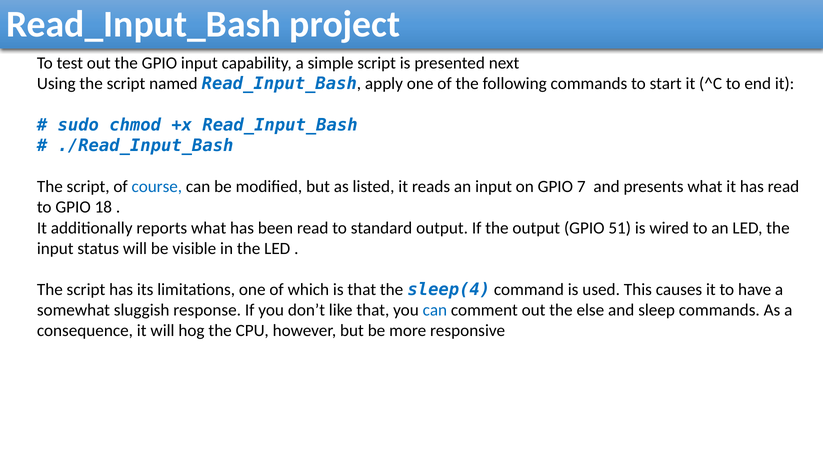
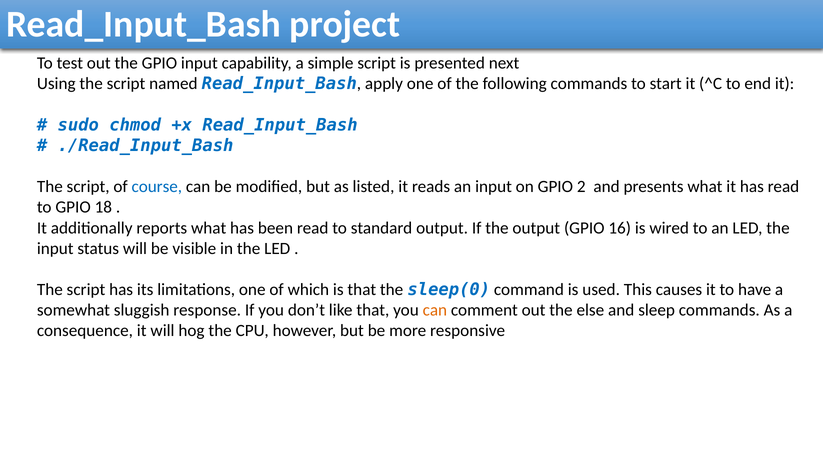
7: 7 -> 2
51: 51 -> 16
sleep(4: sleep(4 -> sleep(0
can at (435, 310) colour: blue -> orange
